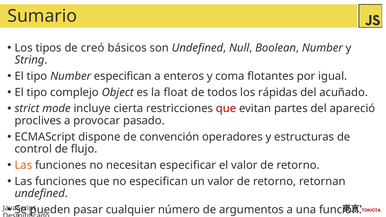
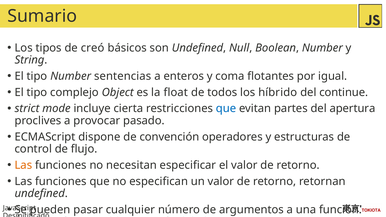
Number especifican: especifican -> sentencias
rápidas: rápidas -> híbrido
acuñado: acuñado -> continue
que at (226, 109) colour: red -> blue
apareció: apareció -> apertura
